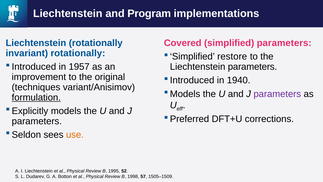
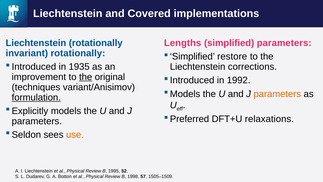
Program: Program -> Covered
Covered: Covered -> Lengths
1957: 1957 -> 1935
Liechtenstein parameters: parameters -> corrections
the at (86, 77) underline: none -> present
1940: 1940 -> 1992
parameters at (277, 94) colour: purple -> orange
corrections: corrections -> relaxations
